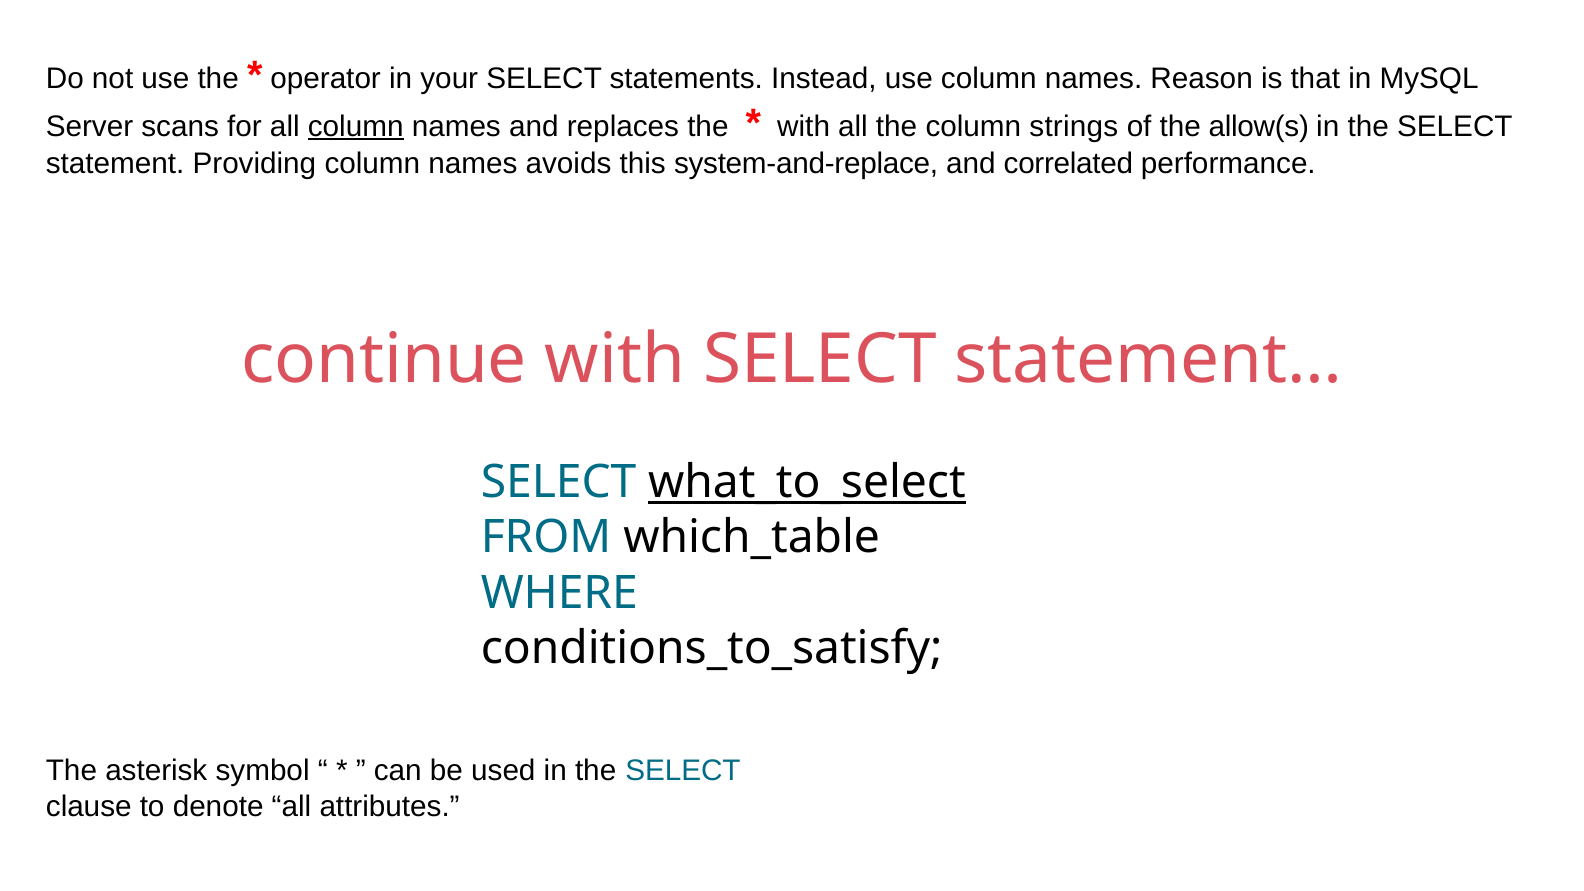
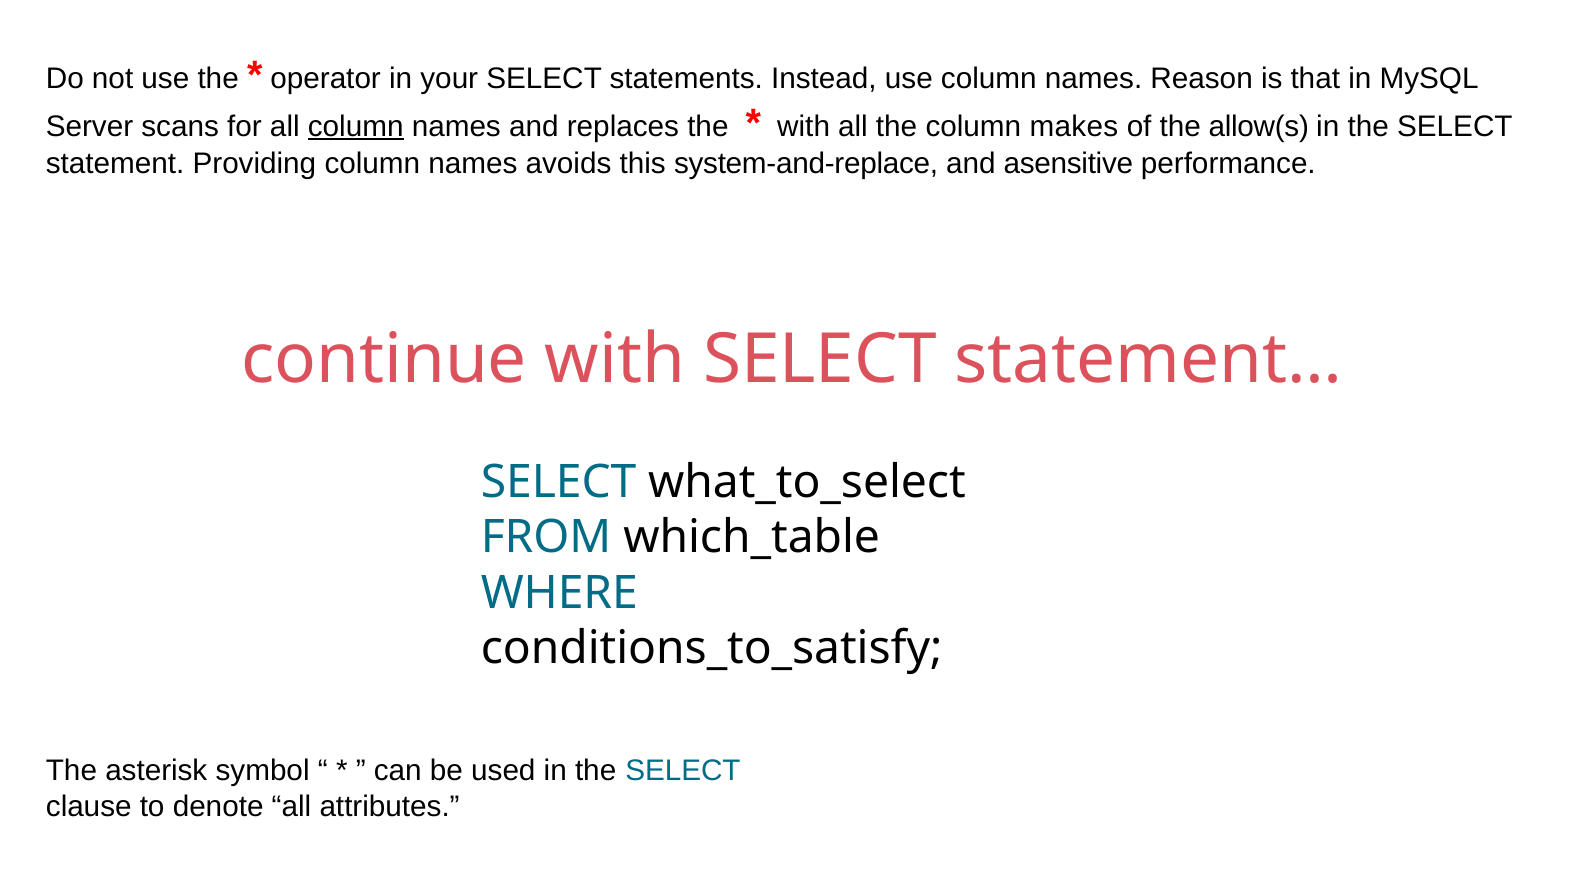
strings: strings -> makes
correlated: correlated -> asensitive
what_to_select underline: present -> none
